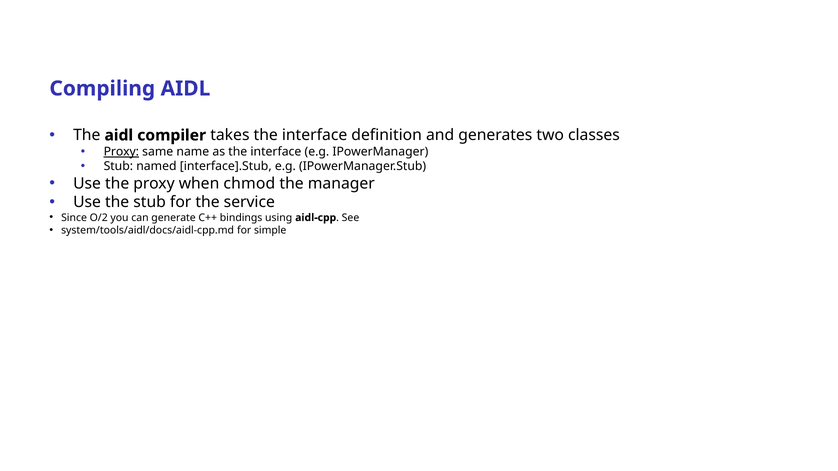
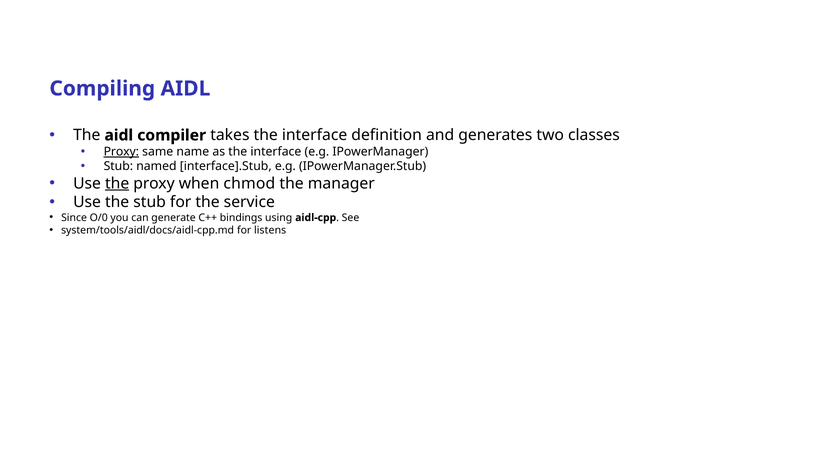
the at (117, 184) underline: none -> present
O/2: O/2 -> O/0
simple: simple -> listens
